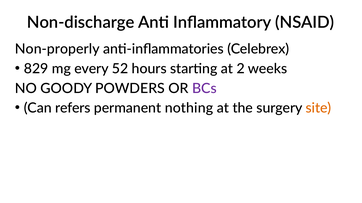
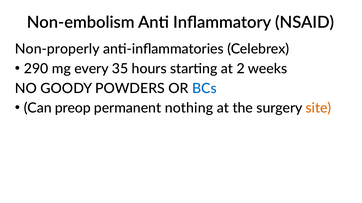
Non-discharge: Non-discharge -> Non-embolism
829: 829 -> 290
52: 52 -> 35
BCs colour: purple -> blue
refers: refers -> preop
